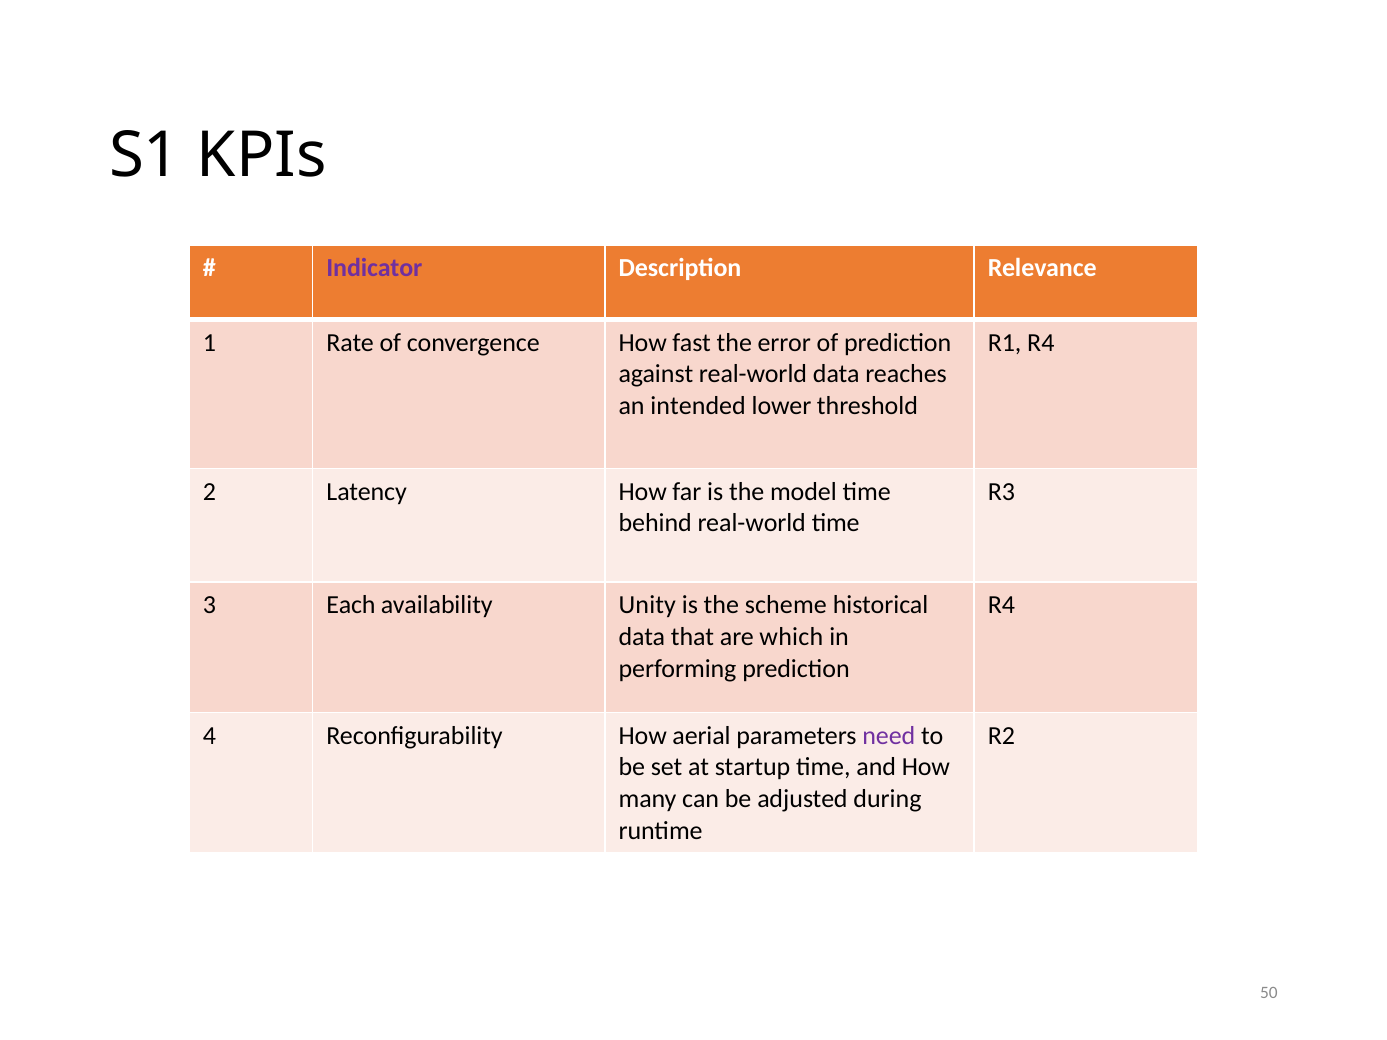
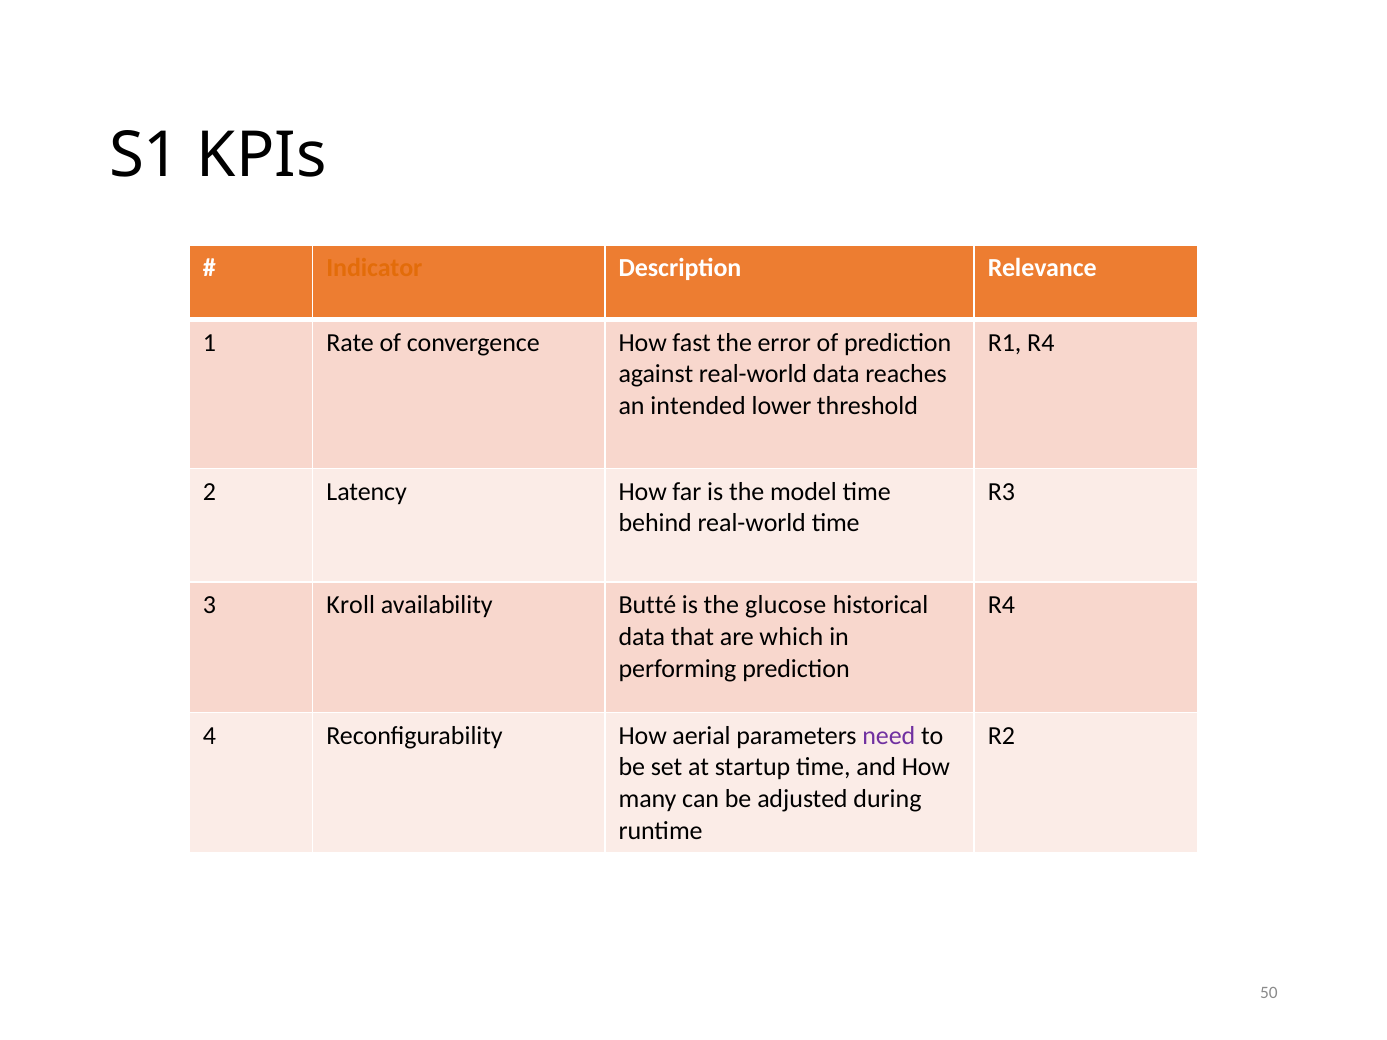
Indicator colour: purple -> orange
Each: Each -> Kroll
Unity: Unity -> Butté
scheme: scheme -> glucose
